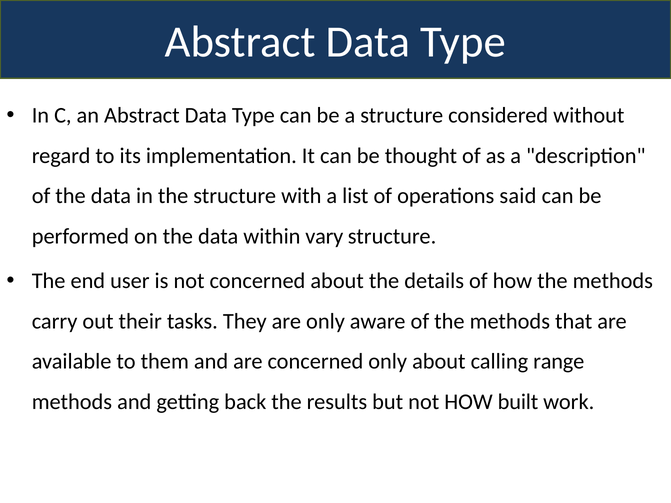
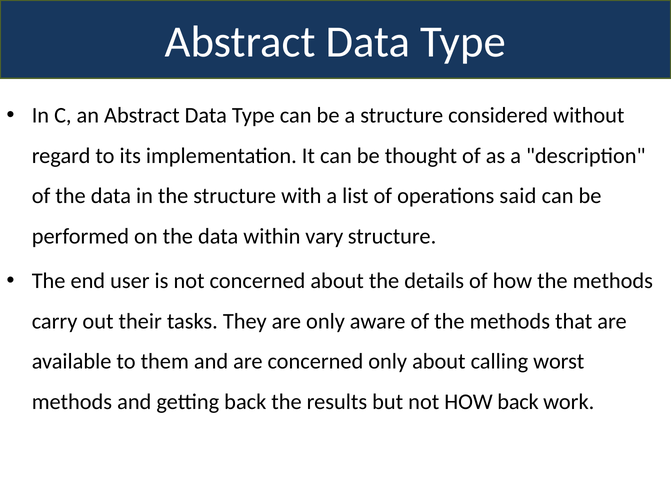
range: range -> worst
HOW built: built -> back
